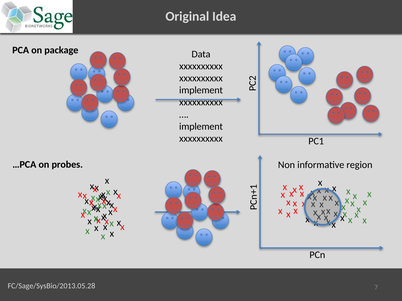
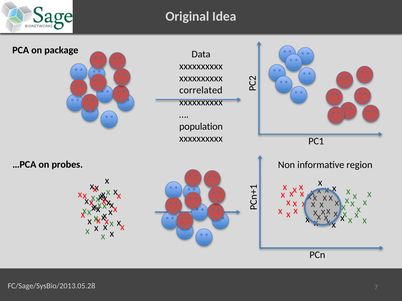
implement at (201, 90): implement -> correlated
implement at (201, 127): implement -> population
